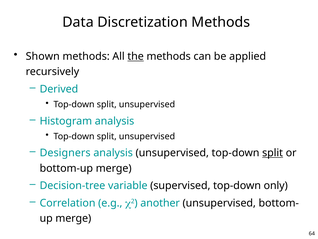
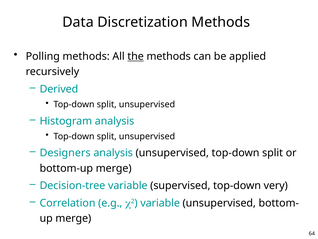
Shown: Shown -> Polling
split at (273, 153) underline: present -> none
only: only -> very
2 another: another -> variable
